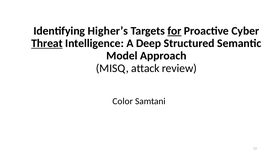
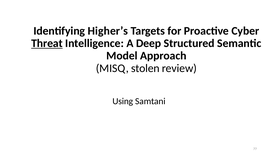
for underline: present -> none
attack: attack -> stolen
Color: Color -> Using
